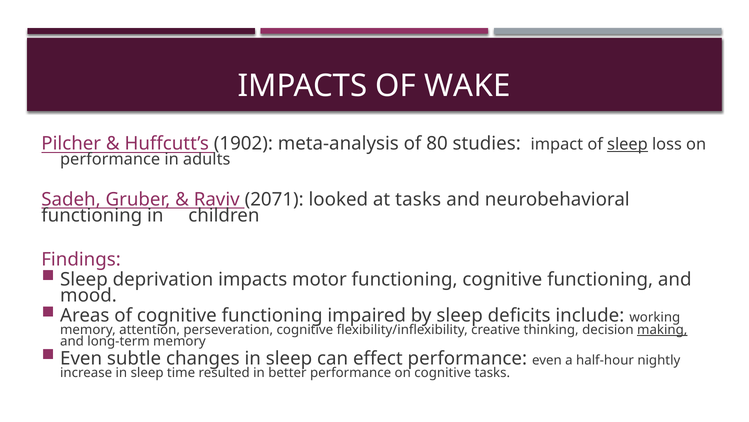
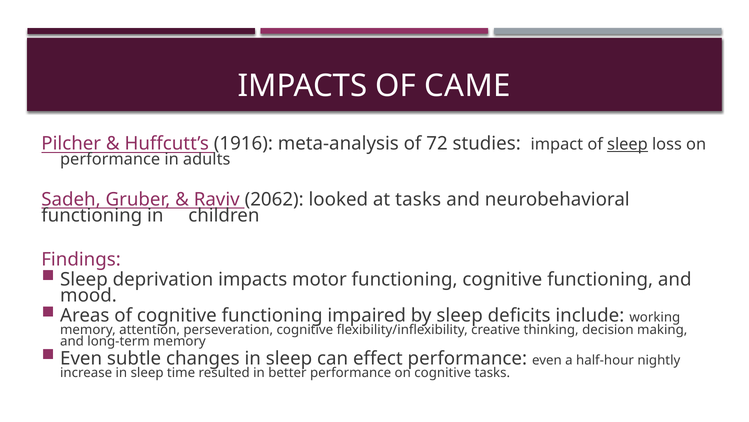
WAKE: WAKE -> CAME
1902: 1902 -> 1916
80: 80 -> 72
2071: 2071 -> 2062
making underline: present -> none
